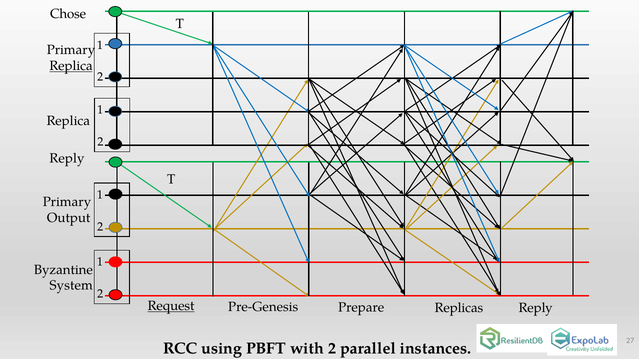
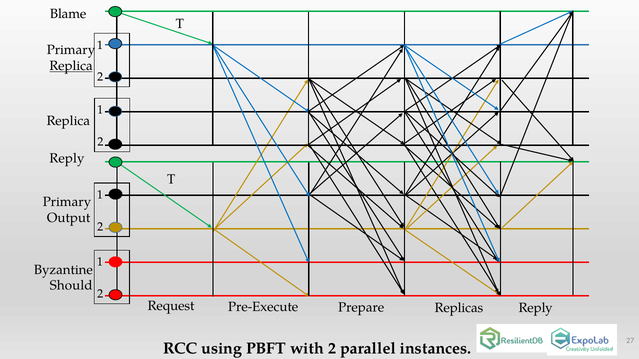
Chose: Chose -> Blame
System: System -> Should
Request underline: present -> none
Pre-Genesis: Pre-Genesis -> Pre-Execute
